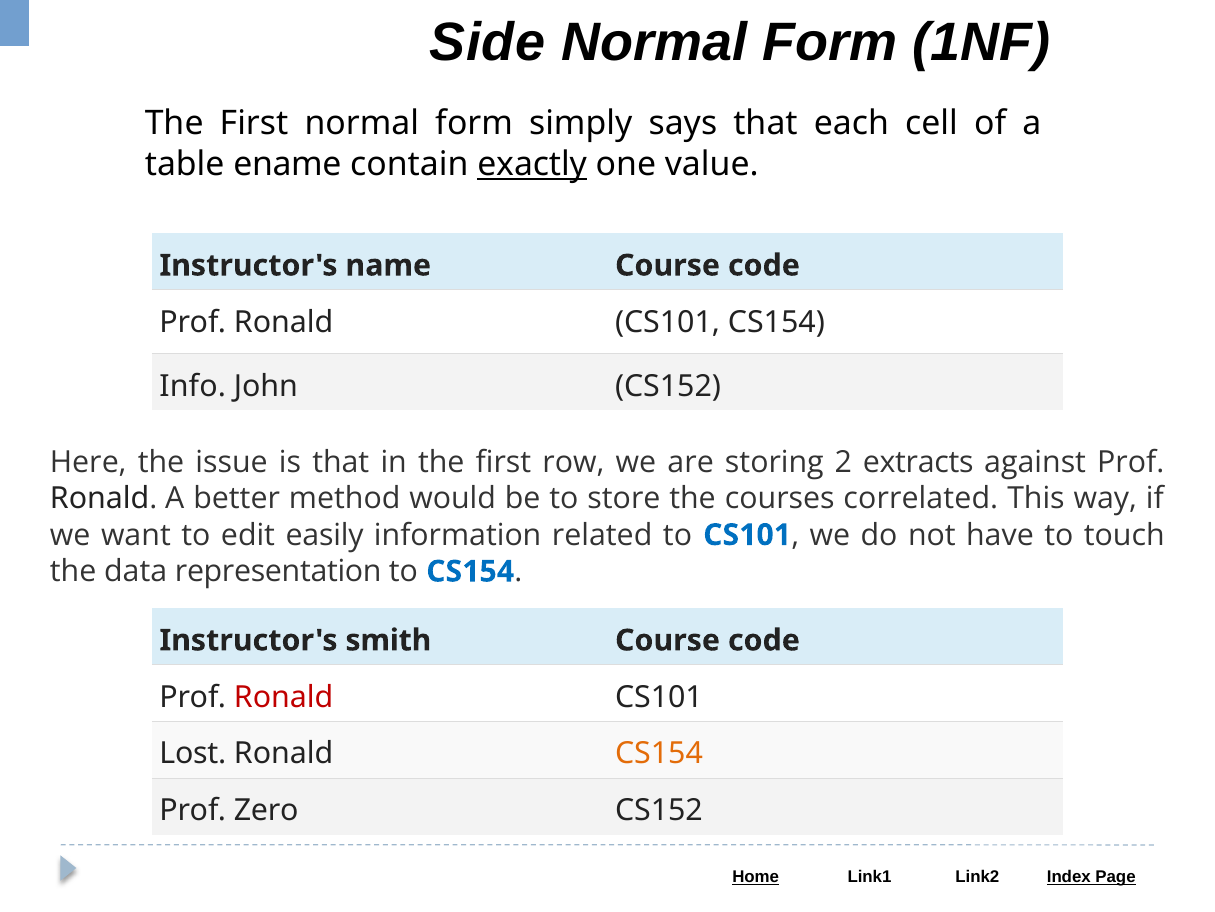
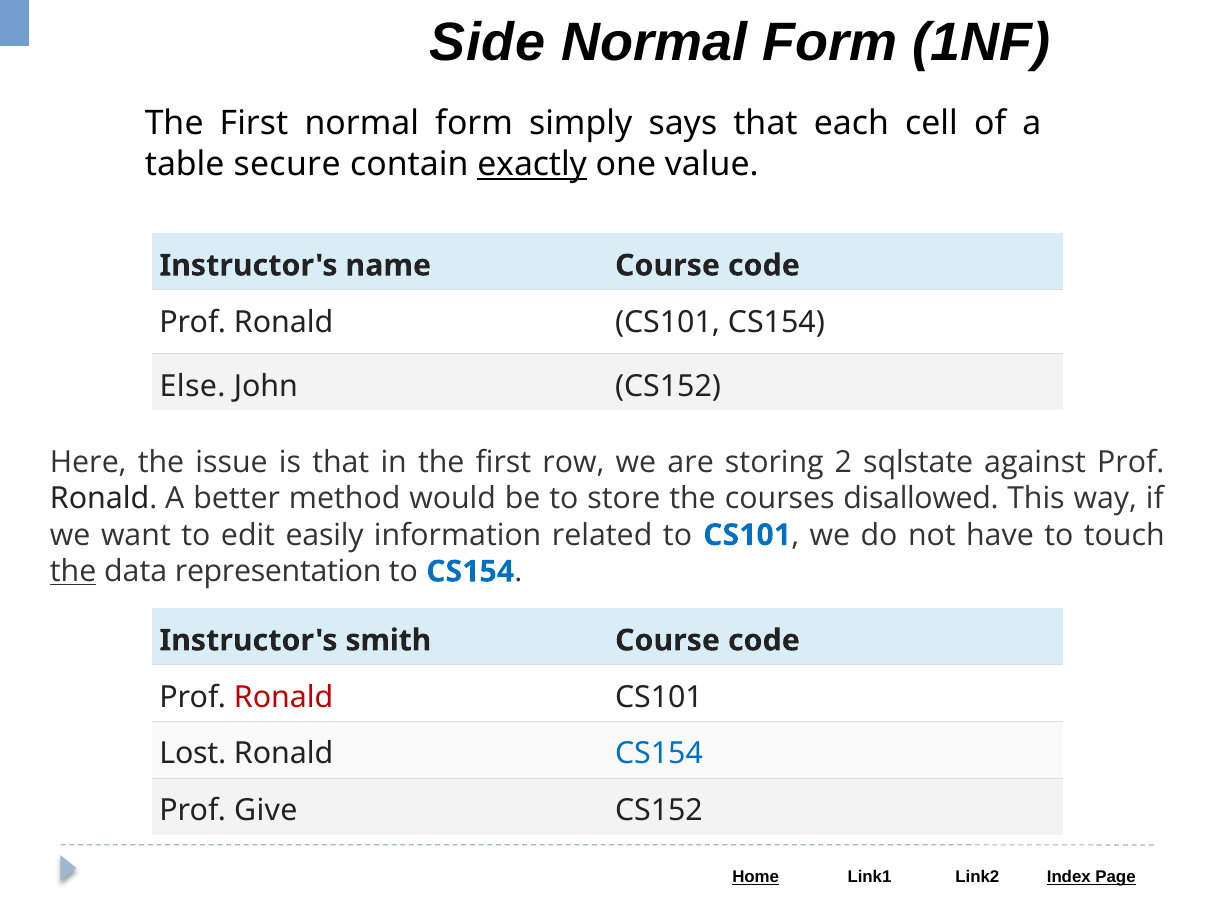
ename: ename -> secure
Info: Info -> Else
extracts: extracts -> sqlstate
correlated: correlated -> disallowed
the at (73, 571) underline: none -> present
CS154 at (659, 753) colour: orange -> blue
Zero: Zero -> Give
